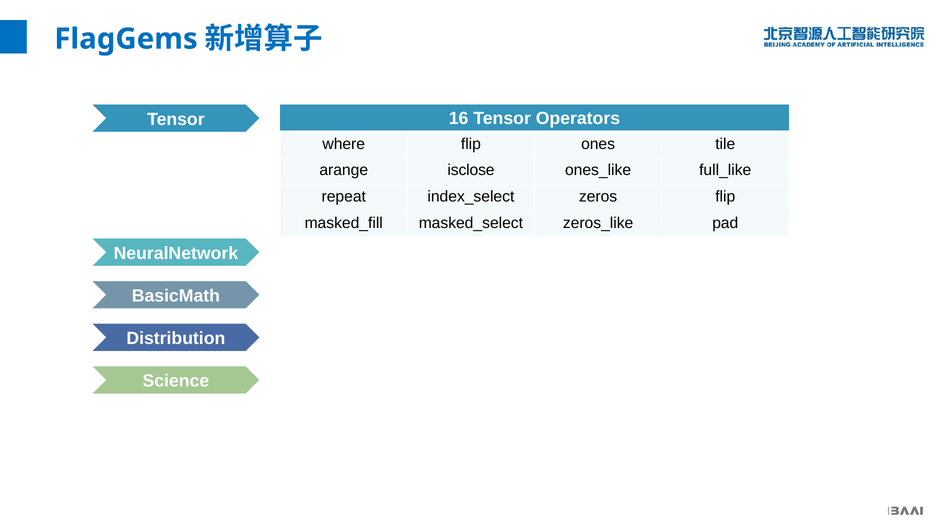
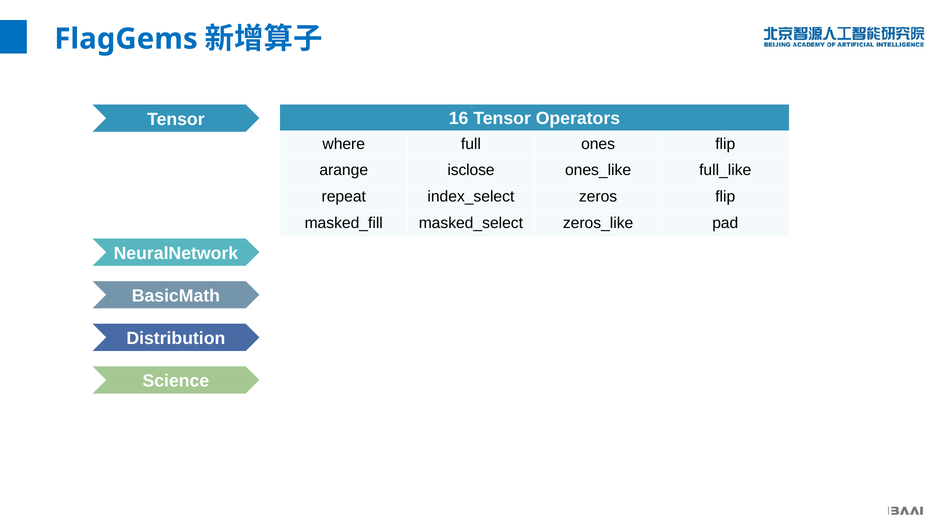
where flip: flip -> full
ones tile: tile -> flip
